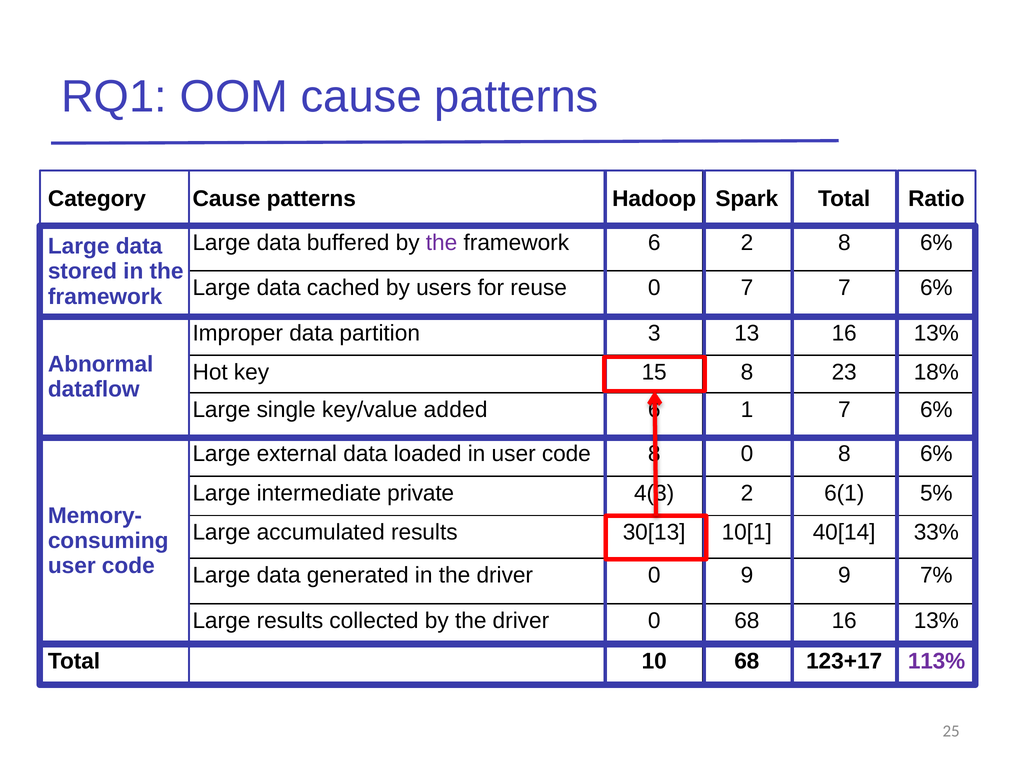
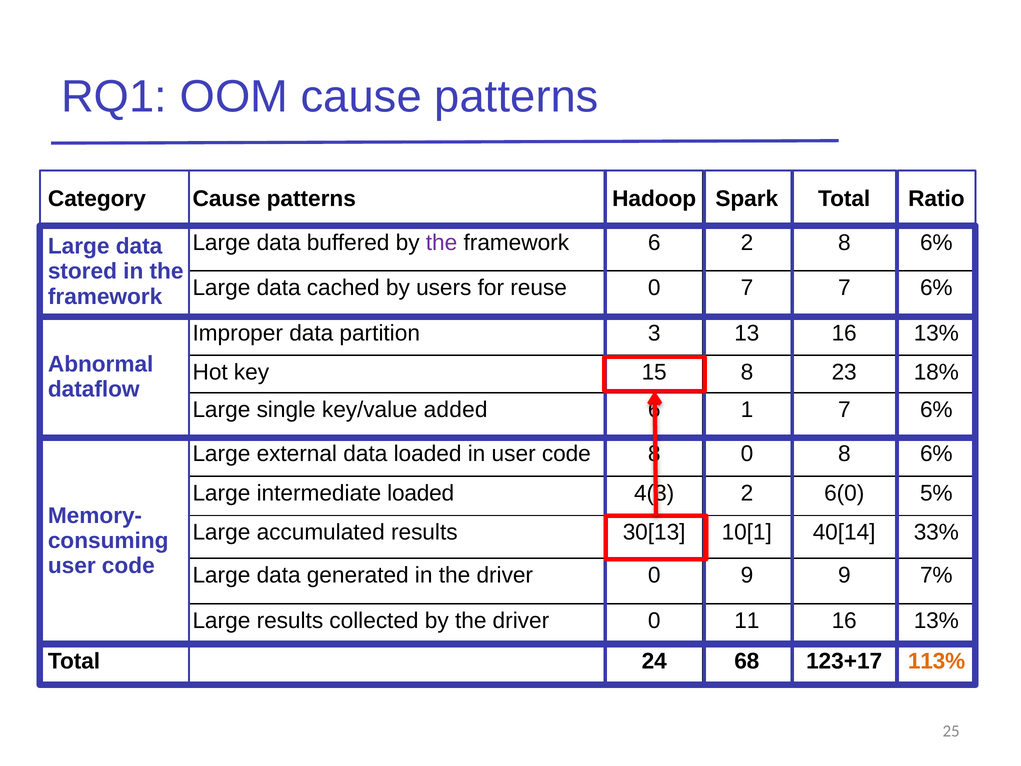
intermediate private: private -> loaded
6(1: 6(1 -> 6(0
0 68: 68 -> 11
10: 10 -> 24
113% colour: purple -> orange
